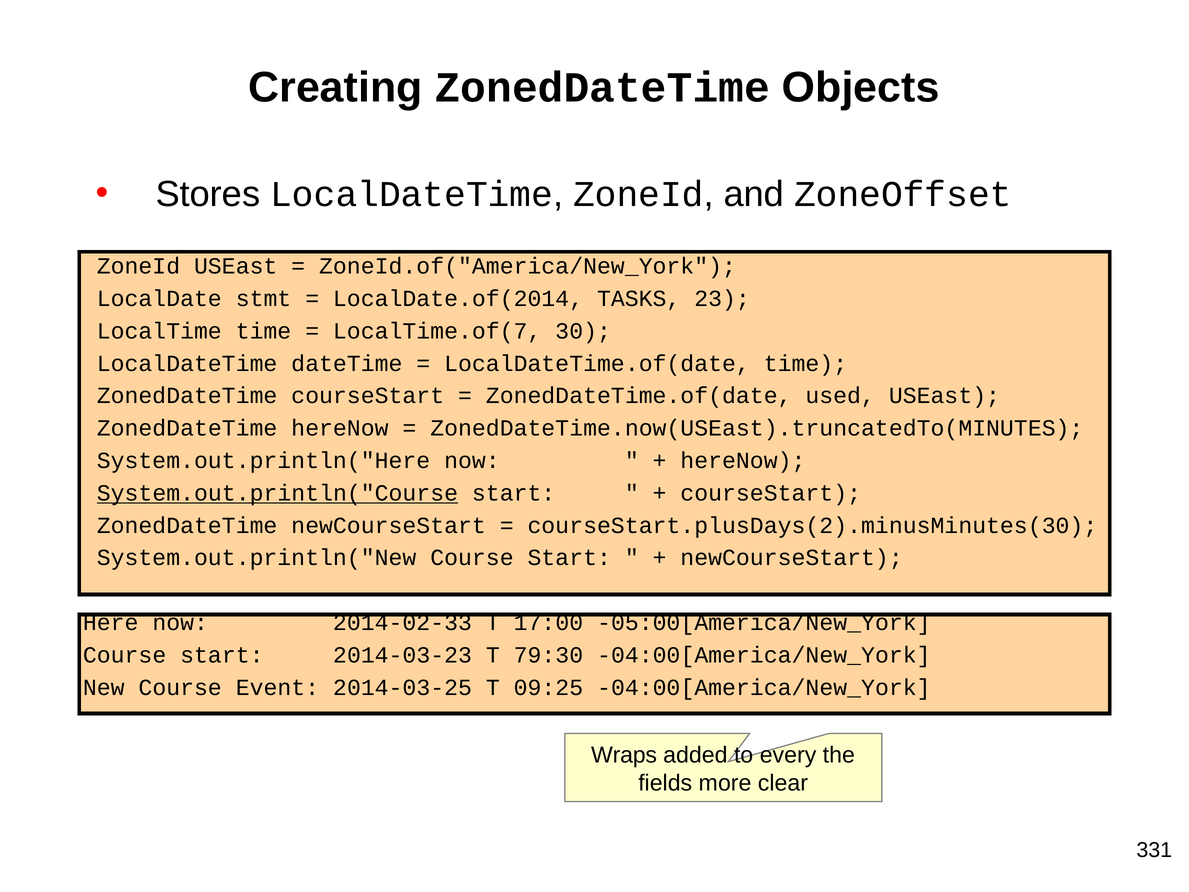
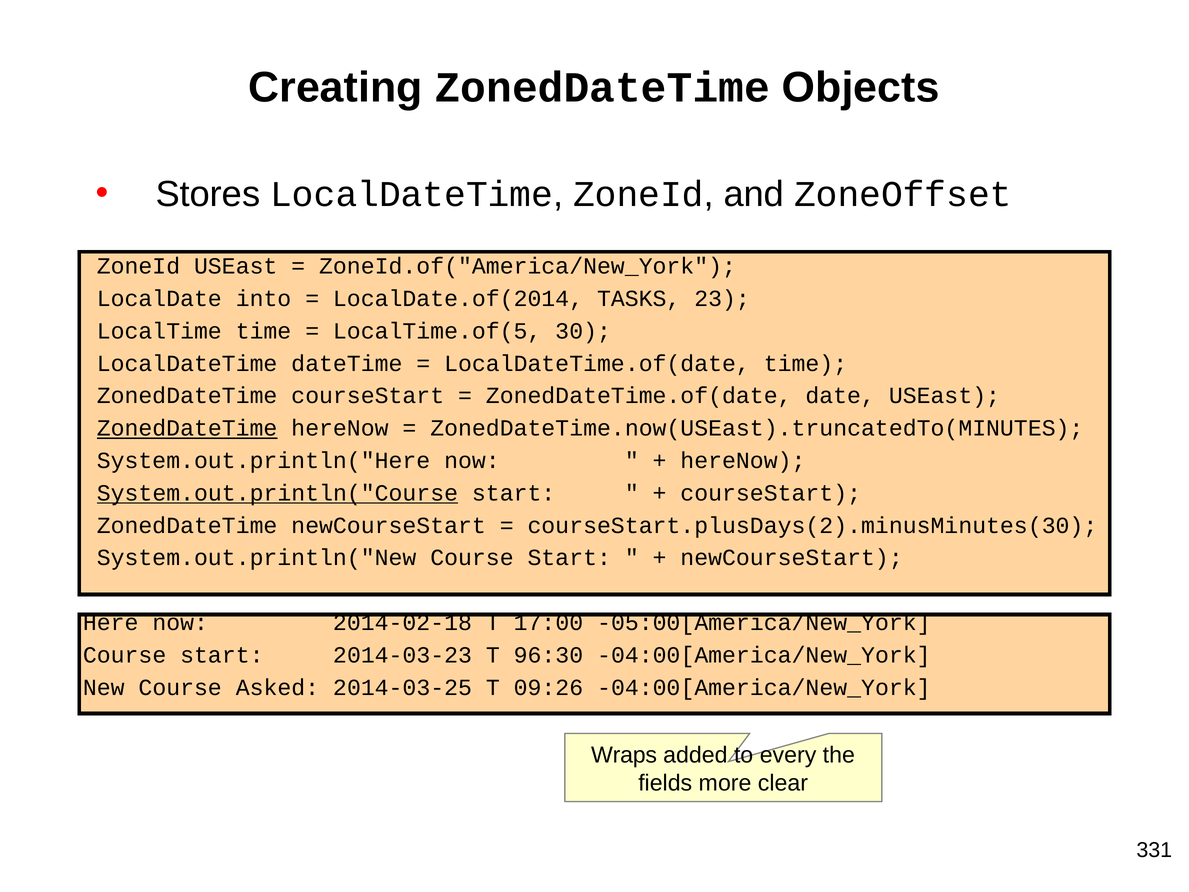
stmt: stmt -> into
LocalTime.of(7: LocalTime.of(7 -> LocalTime.of(5
used: used -> date
ZonedDateTime at (187, 428) underline: none -> present
2014-02-33: 2014-02-33 -> 2014-02-18
79:30: 79:30 -> 96:30
Event: Event -> Asked
09:25: 09:25 -> 09:26
